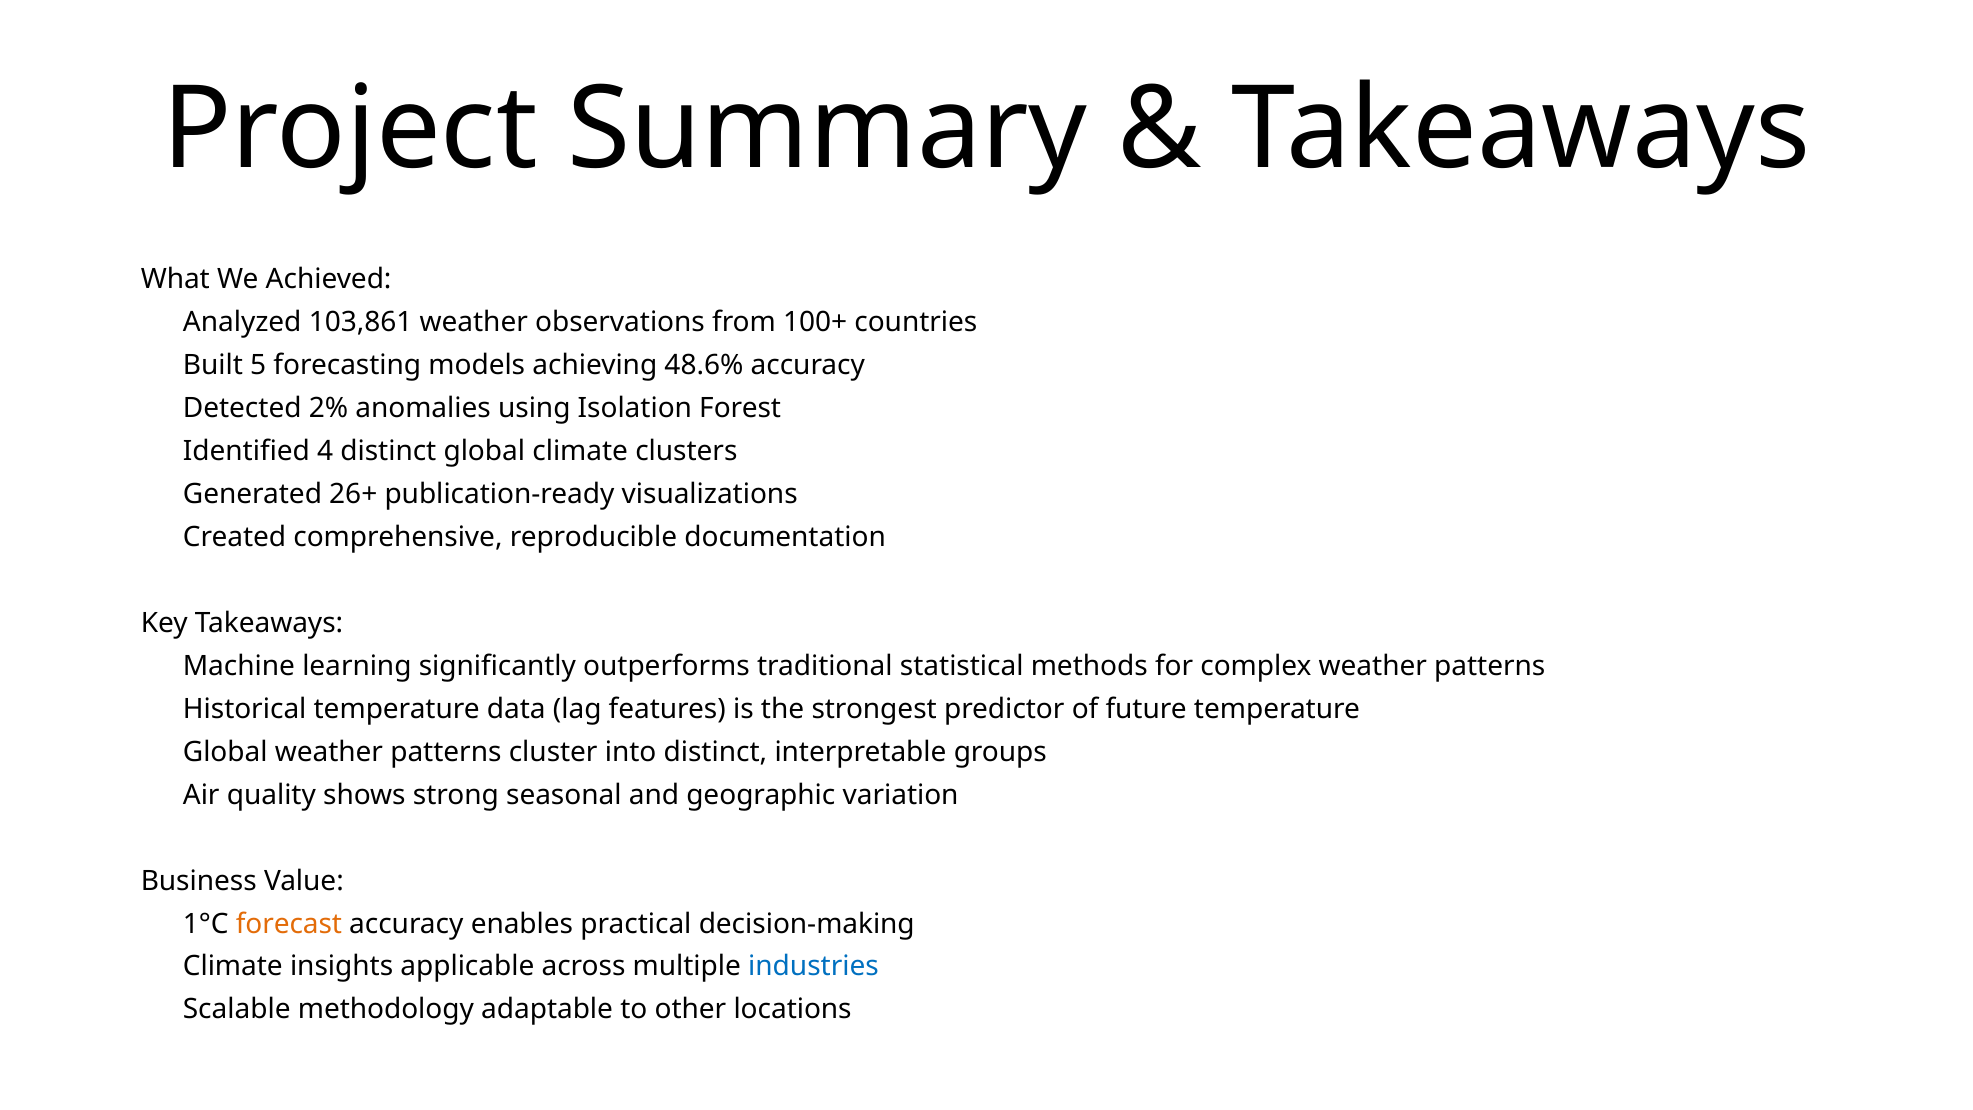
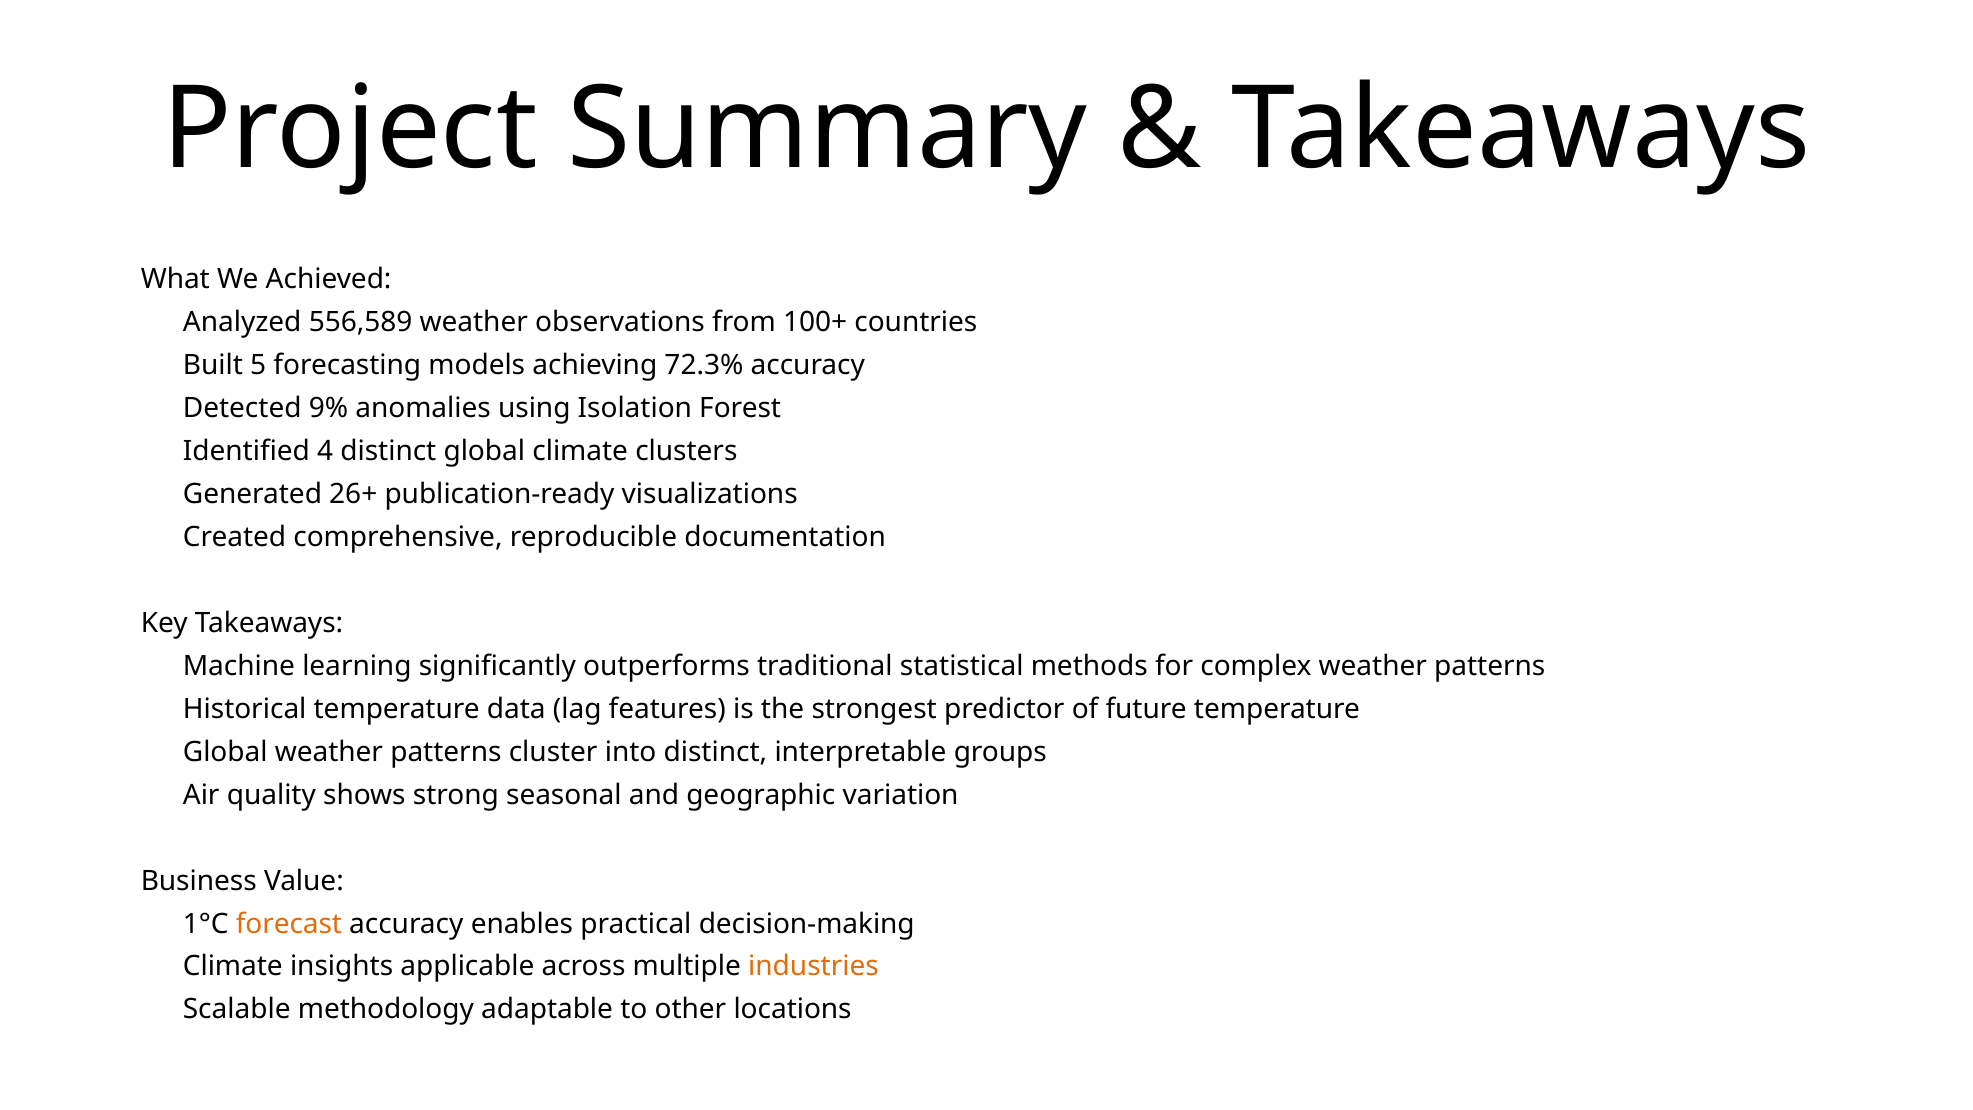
103,861: 103,861 -> 556,589
48.6%: 48.6% -> 72.3%
2%: 2% -> 9%
industries colour: blue -> orange
